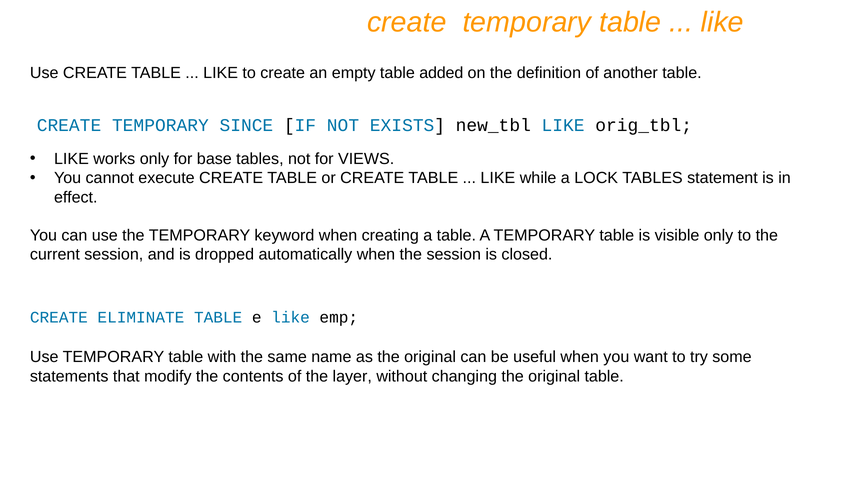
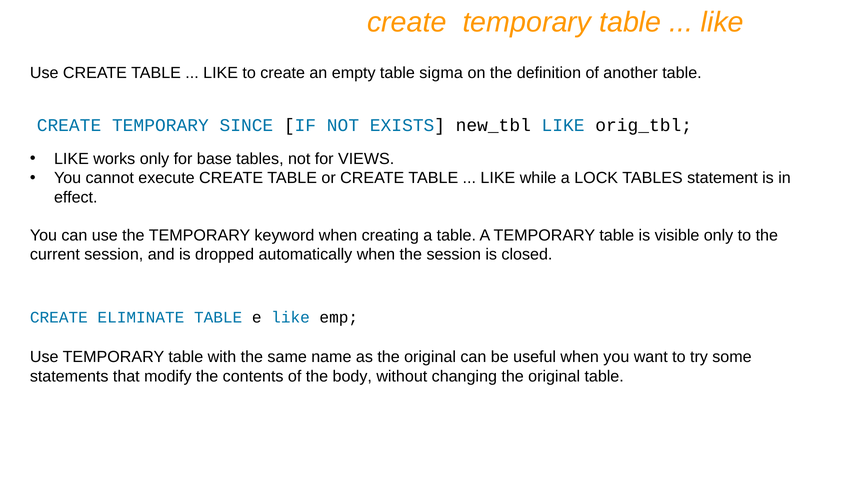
added: added -> sigma
layer: layer -> body
